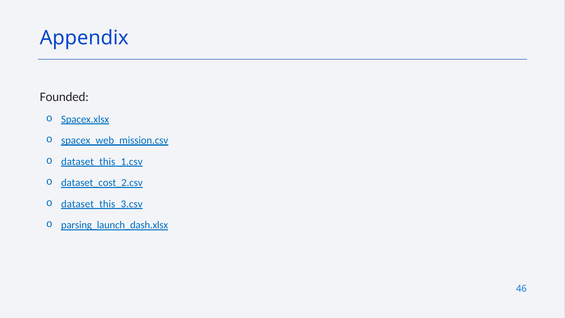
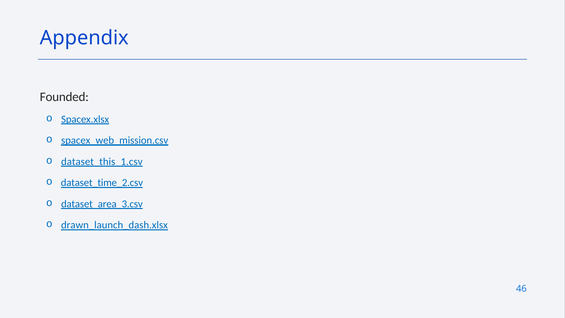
dataset_cost_2.csv: dataset_cost_2.csv -> dataset_time_2.csv
dataset_this_3.csv: dataset_this_3.csv -> dataset_area_3.csv
parsing_launch_dash.xlsx: parsing_launch_dash.xlsx -> drawn_launch_dash.xlsx
